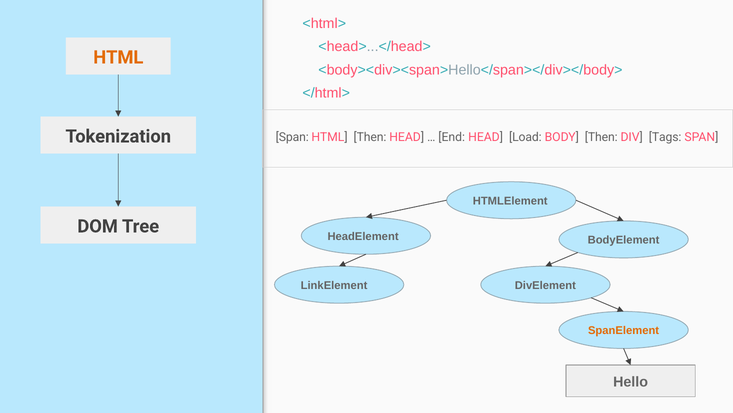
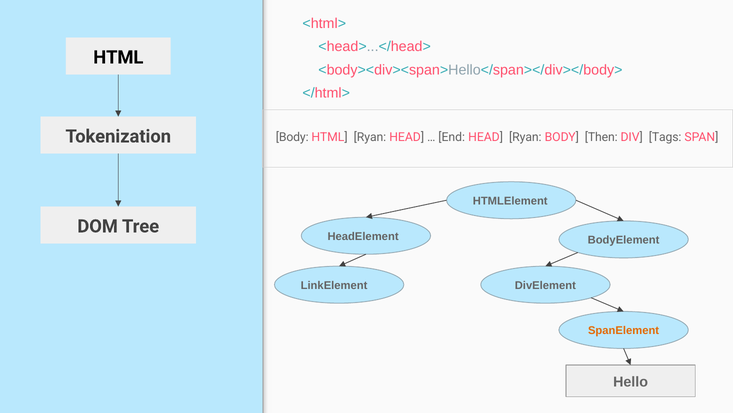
HTML at (118, 57) colour: orange -> black
Span at (292, 137): Span -> Body
HTML Then: Then -> Ryan
HEAD Load: Load -> Ryan
